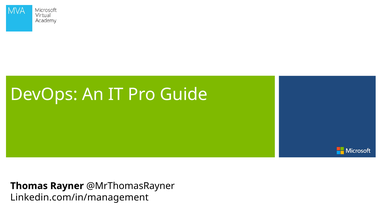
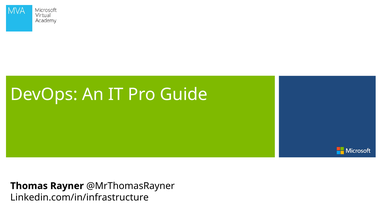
Linkedin.com/in/management: Linkedin.com/in/management -> Linkedin.com/in/infrastructure
